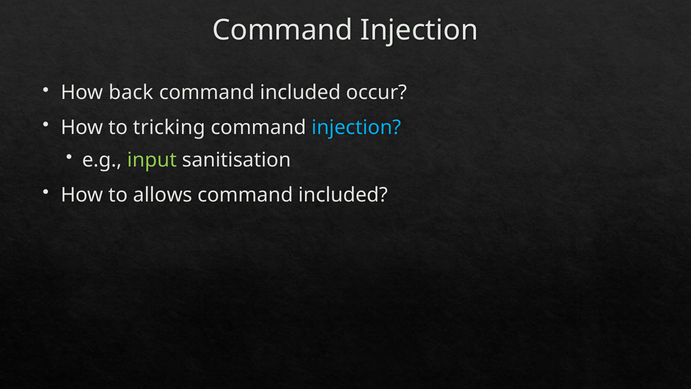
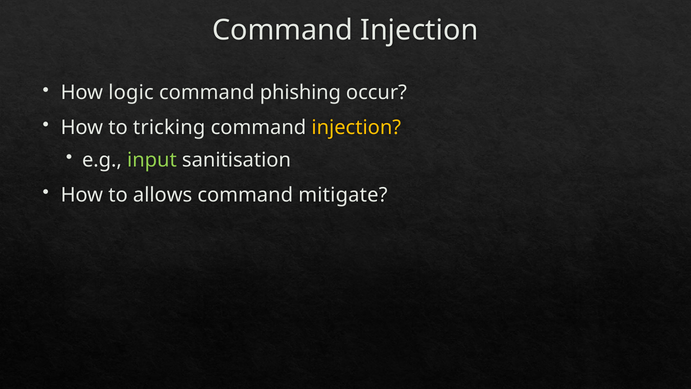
back: back -> logic
included at (300, 92): included -> phishing
injection at (356, 127) colour: light blue -> yellow
included at (343, 195): included -> mitigate
